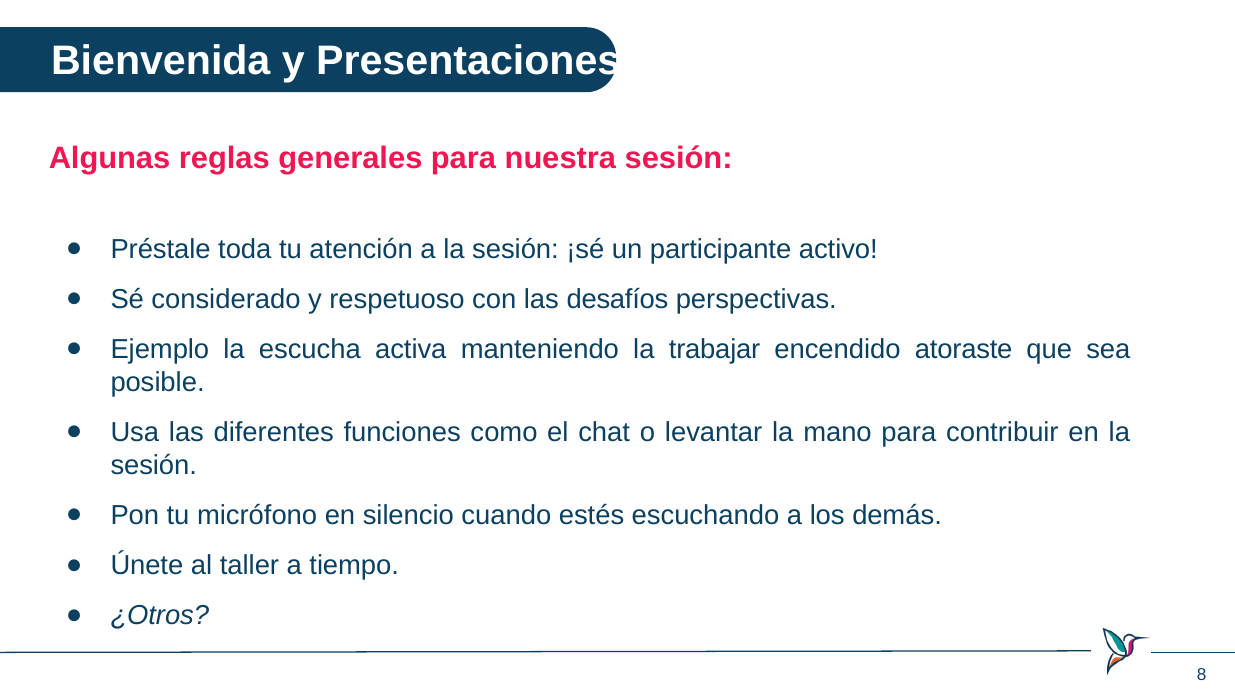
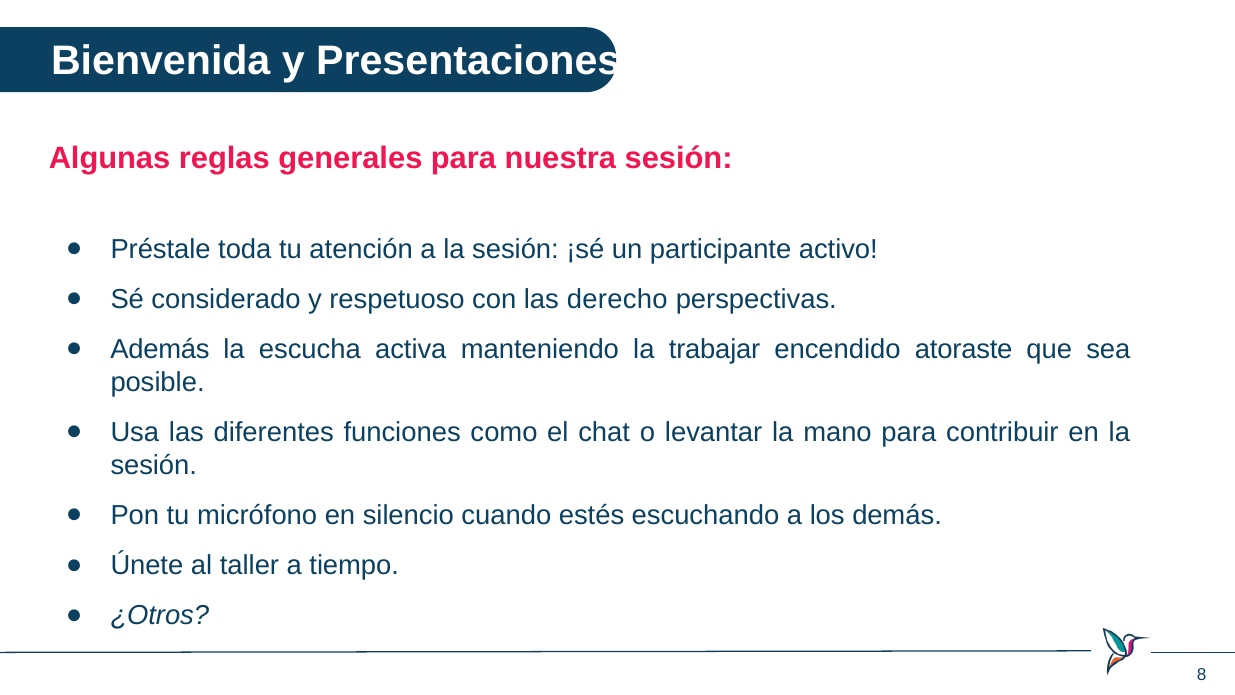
desafíos: desafíos -> derecho
Ejemplo: Ejemplo -> Además
